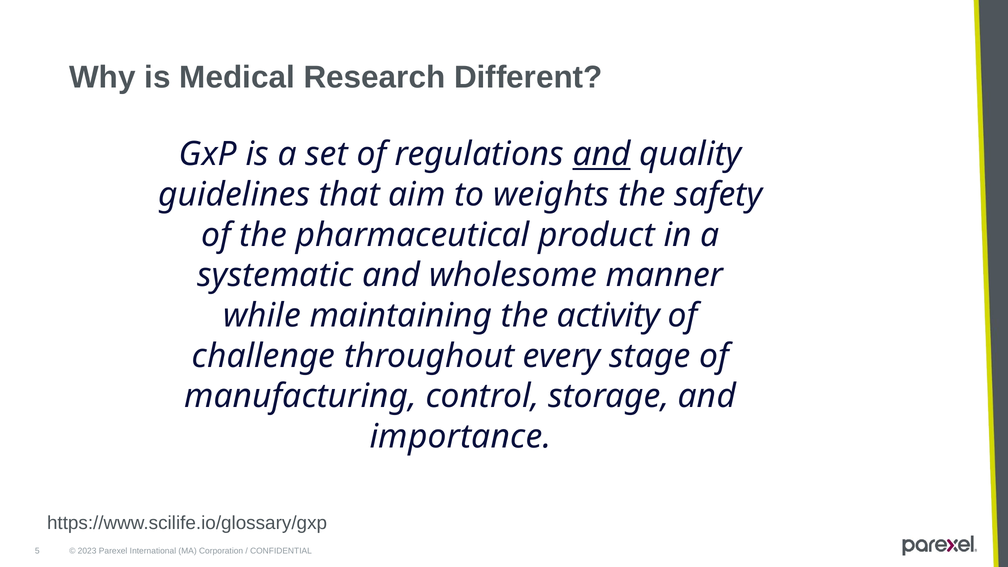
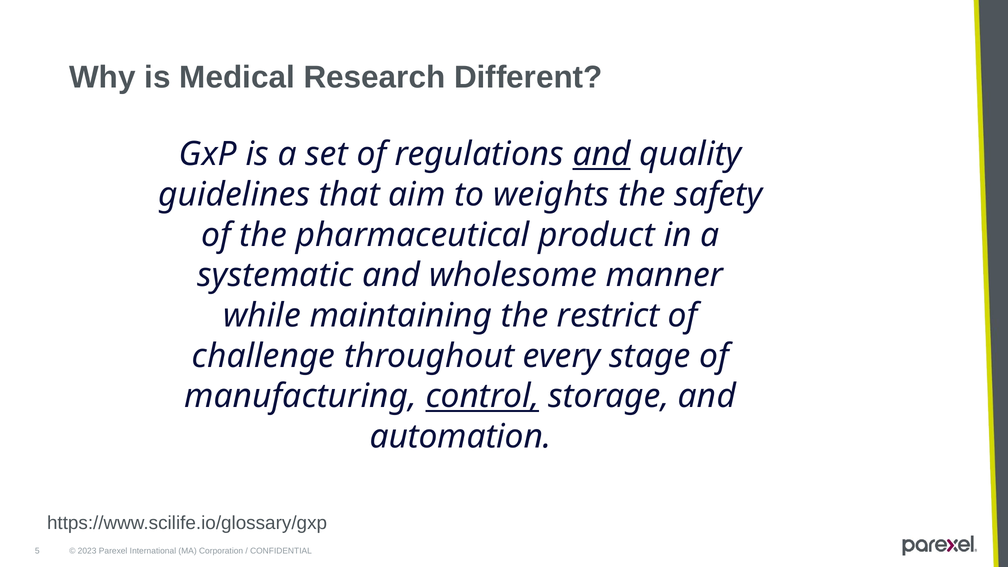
activity: activity -> restrict
control underline: none -> present
importance: importance -> automation
